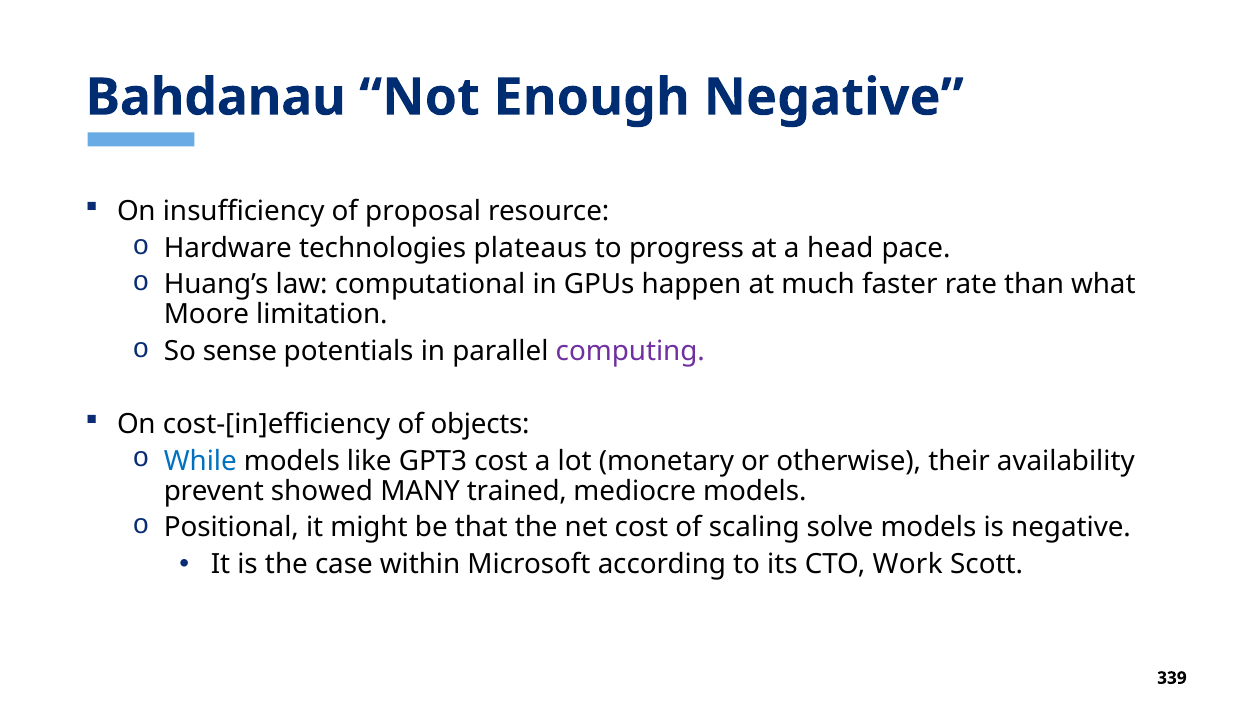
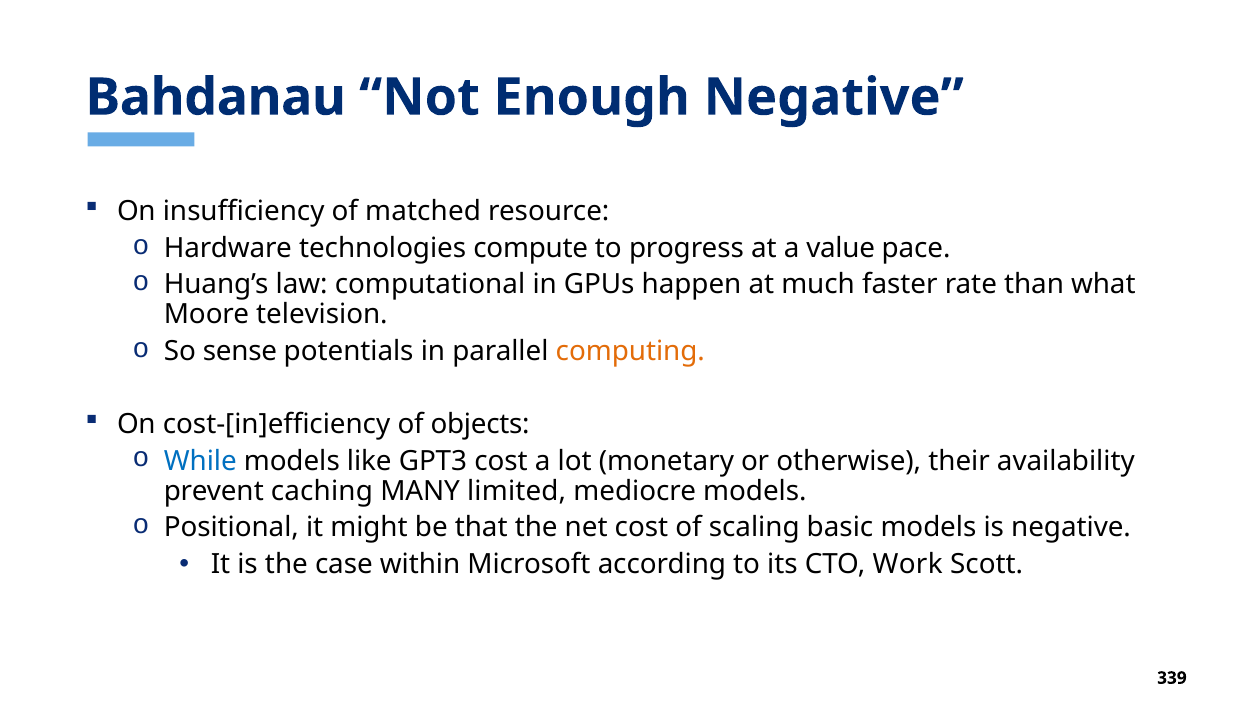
proposal: proposal -> matched
plateaus: plateaus -> compute
head: head -> value
limitation: limitation -> television
computing colour: purple -> orange
showed: showed -> caching
trained: trained -> limited
solve: solve -> basic
